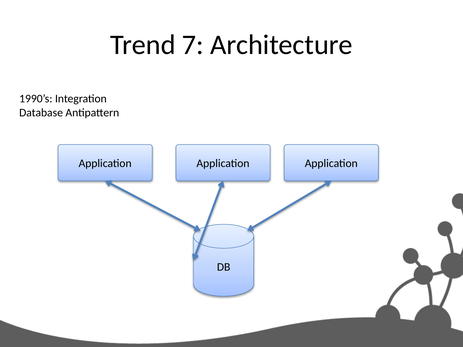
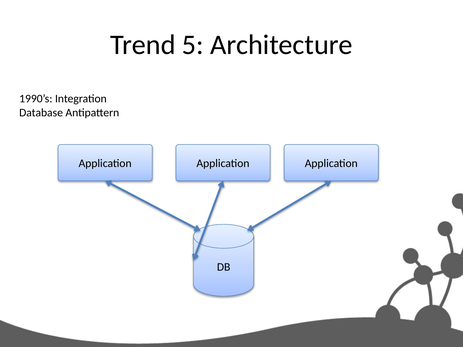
7: 7 -> 5
